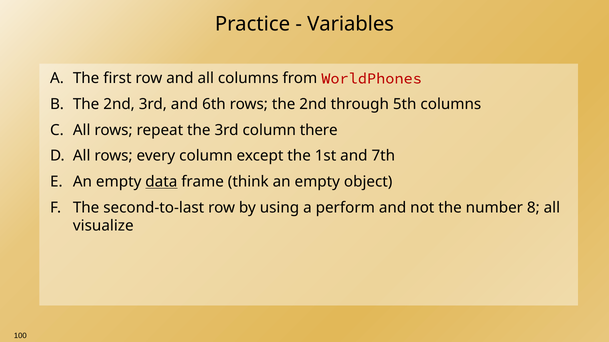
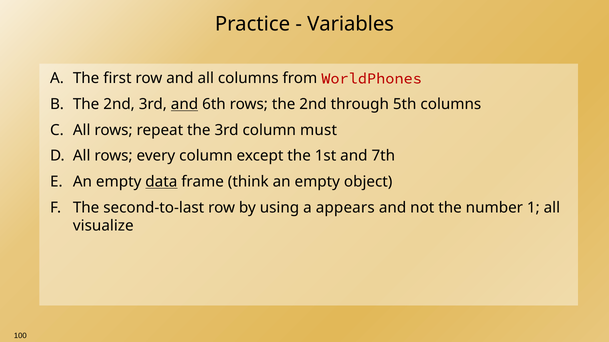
and at (185, 104) underline: none -> present
there: there -> must
perform: perform -> appears
8: 8 -> 1
